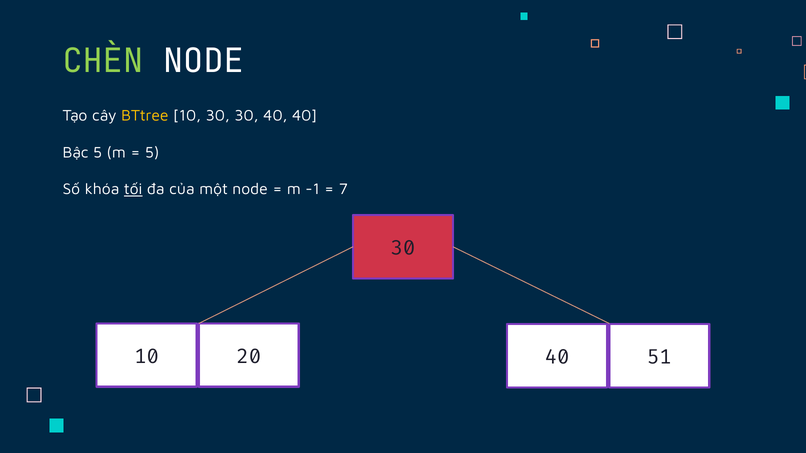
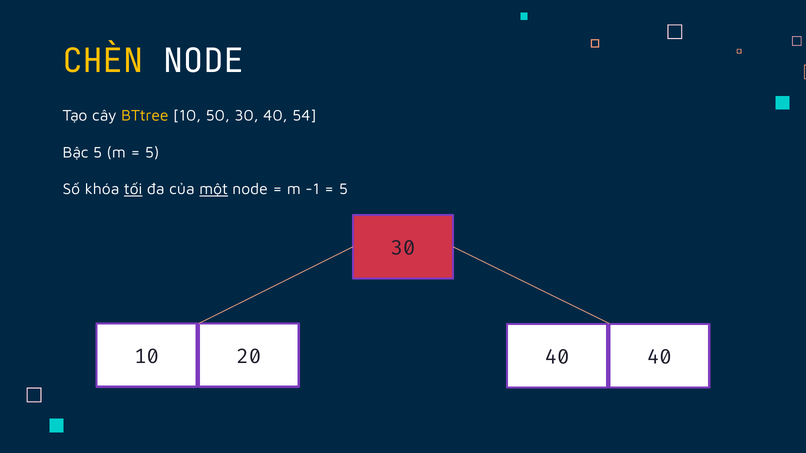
CHÈN colour: light green -> yellow
30 at (218, 116): 30 -> 50
40 40: 40 -> 54
một underline: none -> present
7 at (343, 189): 7 -> 5
40 51: 51 -> 40
